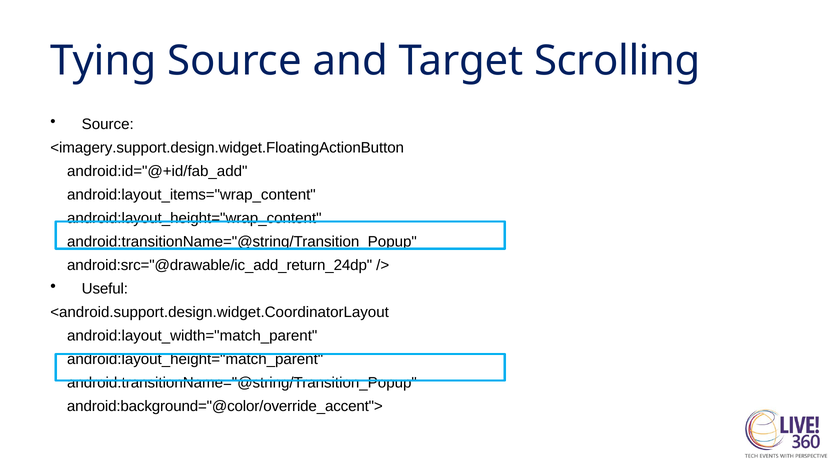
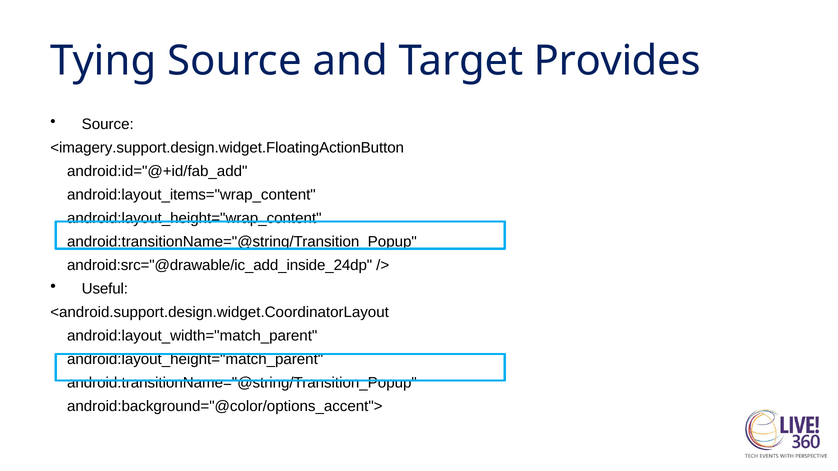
Scrolling: Scrolling -> Provides
android:src="@drawable/ic_add_return_24dp: android:src="@drawable/ic_add_return_24dp -> android:src="@drawable/ic_add_inside_24dp
android:background="@color/override_accent">: android:background="@color/override_accent"> -> android:background="@color/options_accent">
